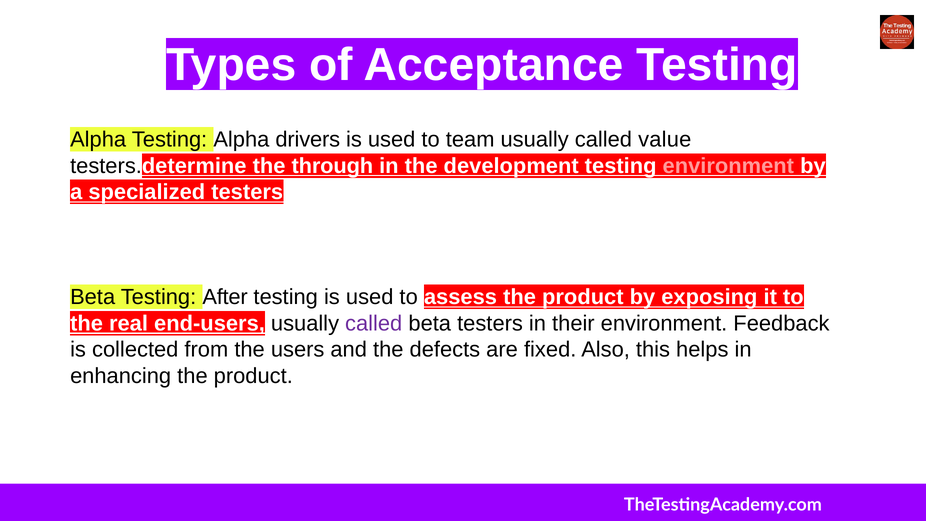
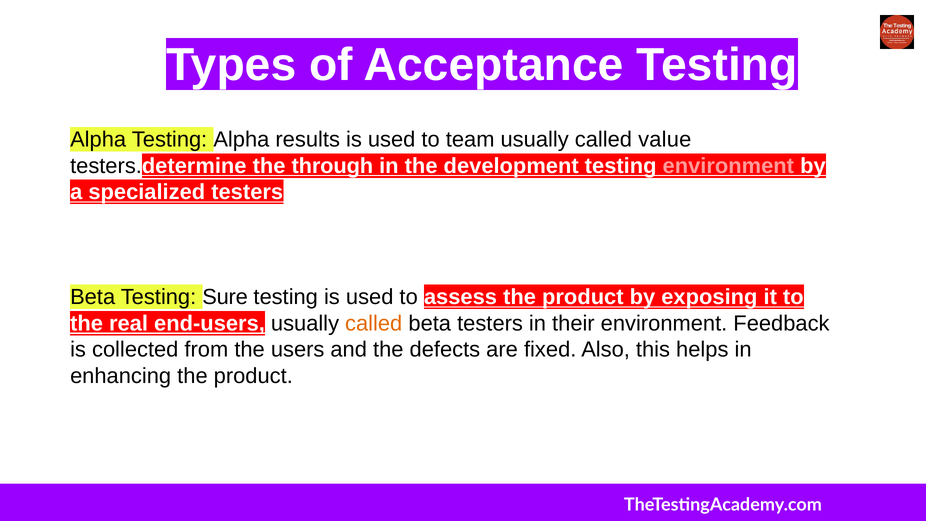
drivers: drivers -> results
After: After -> Sure
called at (374, 323) colour: purple -> orange
